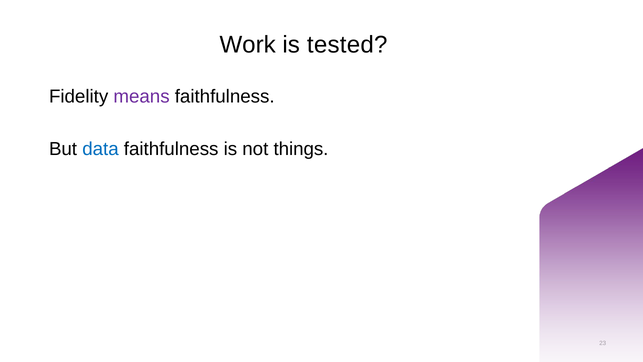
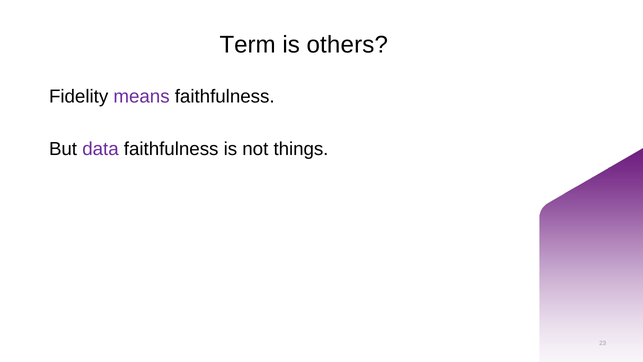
Work: Work -> Term
tested: tested -> others
data colour: blue -> purple
